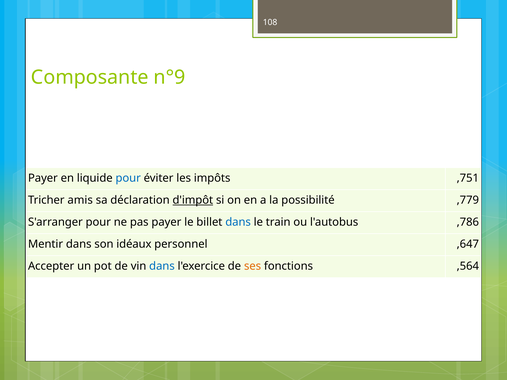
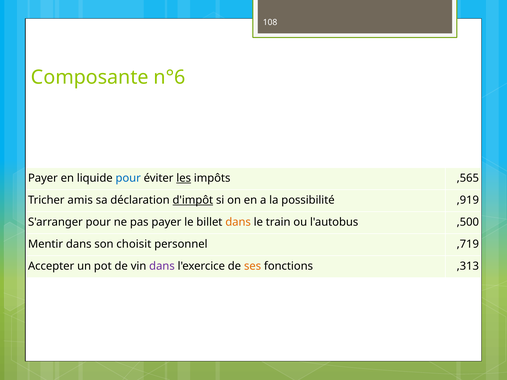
n°9: n°9 -> n°6
les underline: none -> present
,751: ,751 -> ,565
,779: ,779 -> ,919
dans at (238, 222) colour: blue -> orange
,786: ,786 -> ,500
idéaux: idéaux -> choisit
,647: ,647 -> ,719
dans at (162, 266) colour: blue -> purple
,564: ,564 -> ,313
